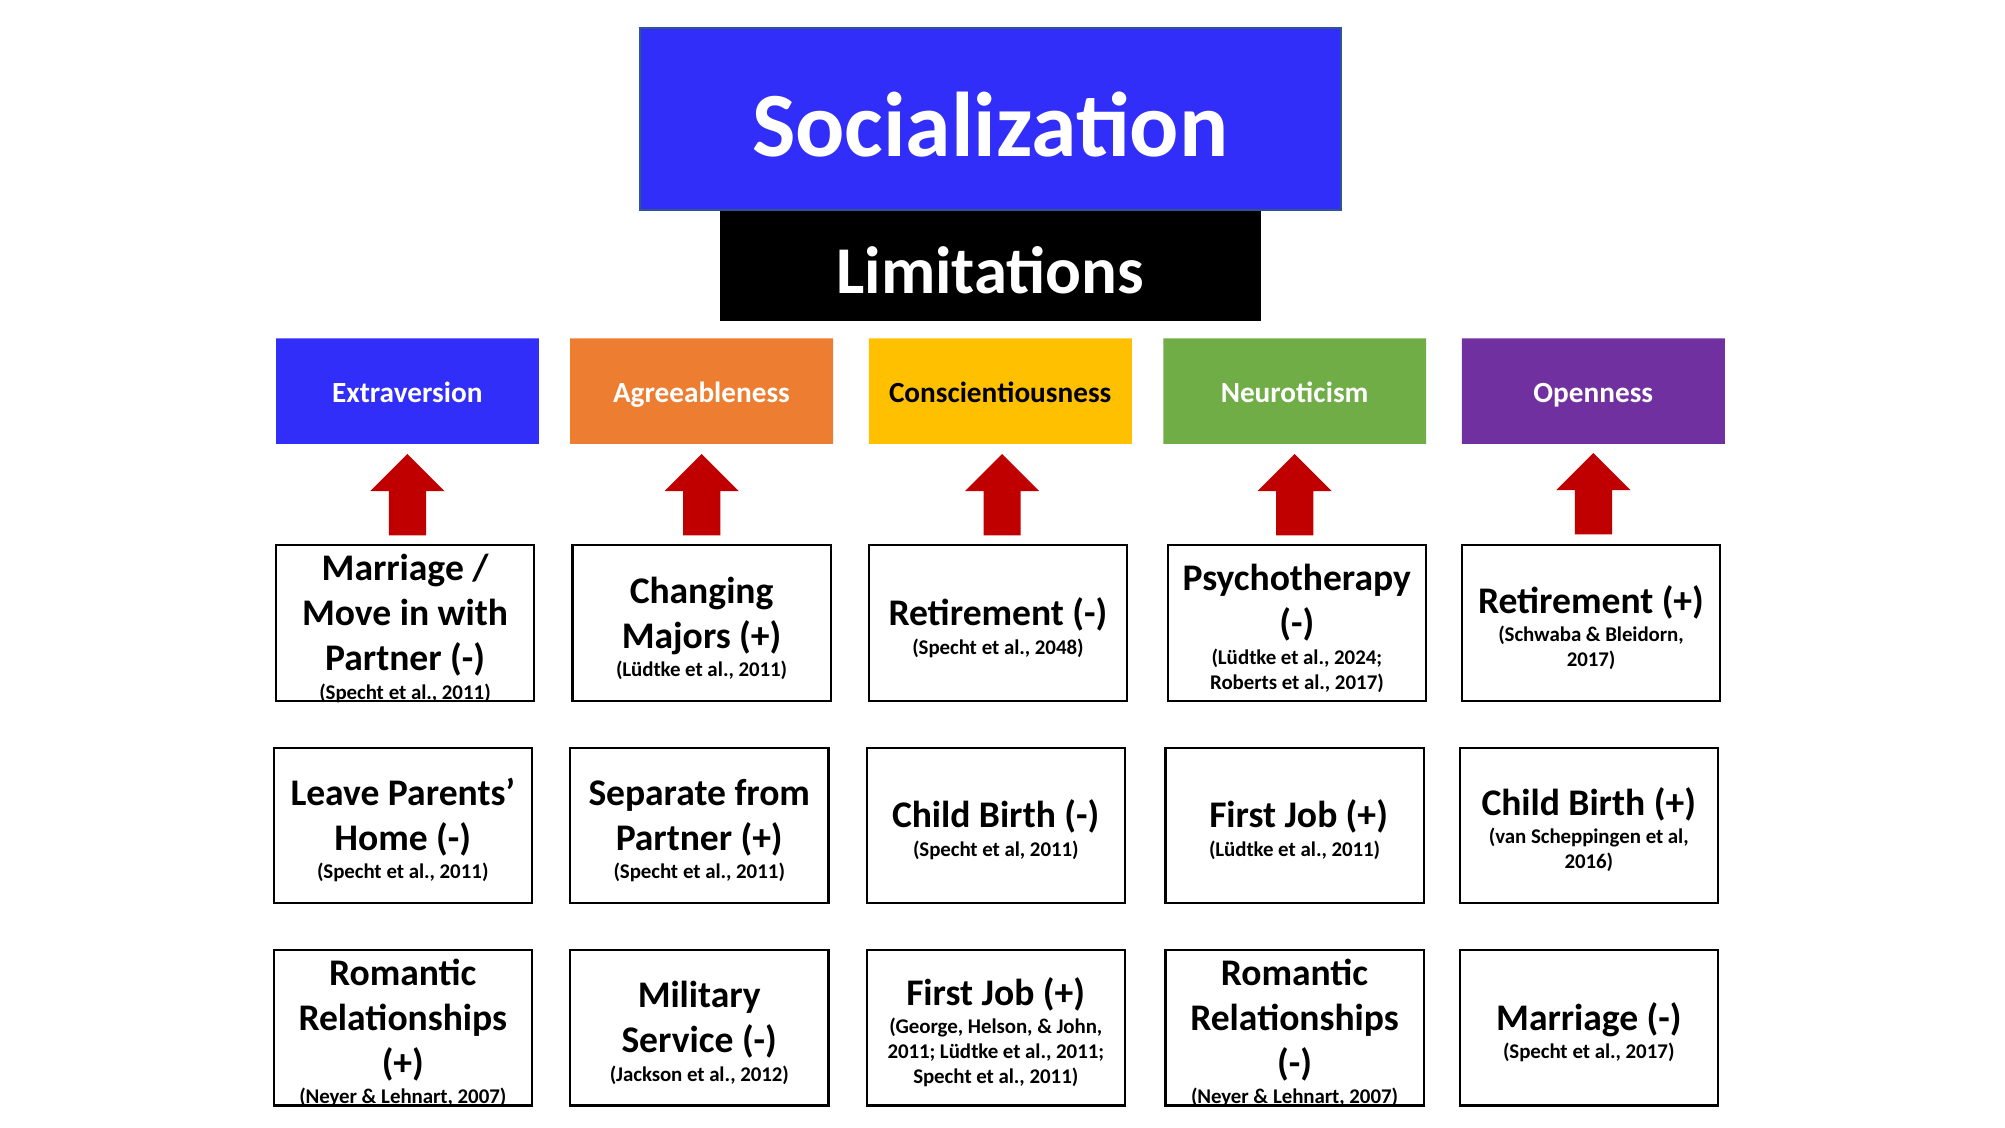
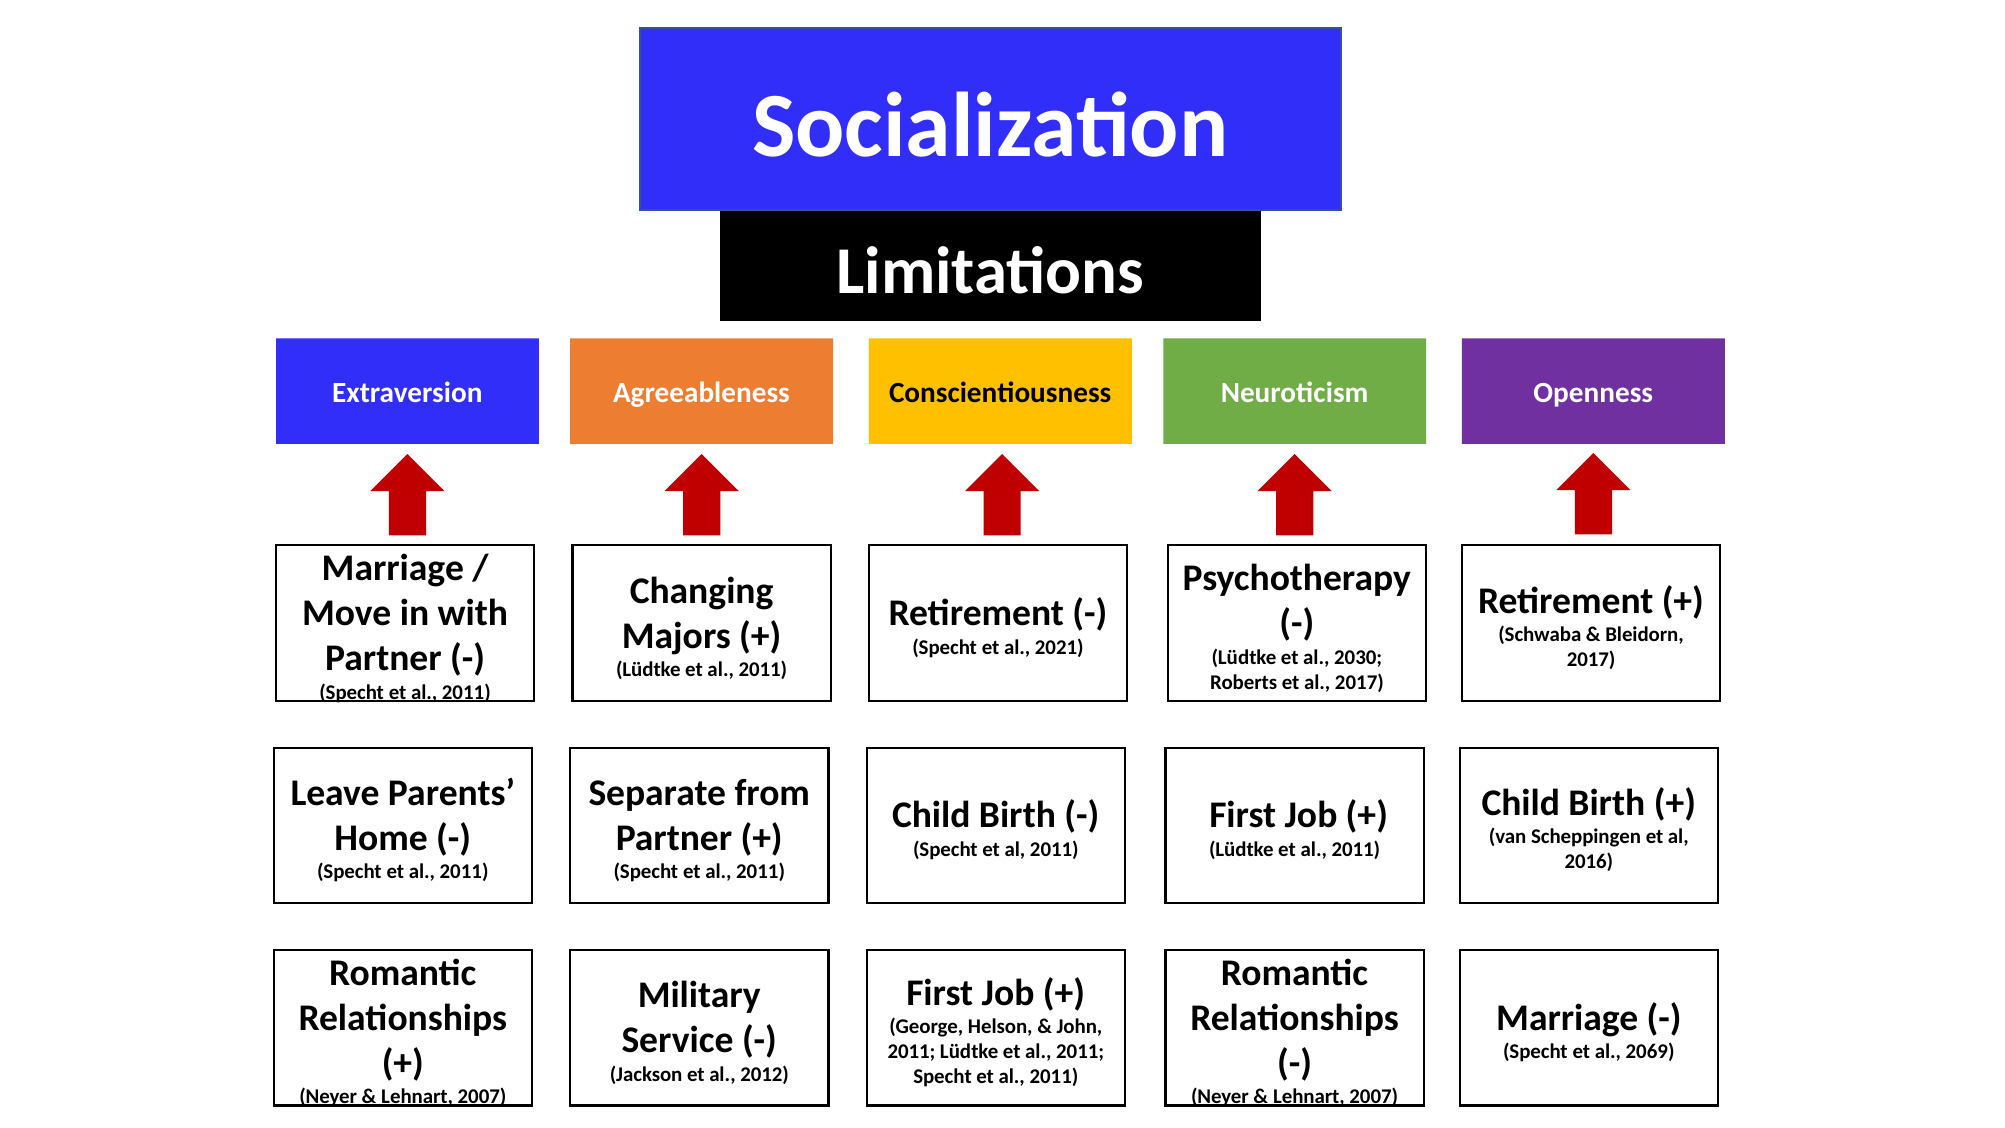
2048: 2048 -> 2021
2024: 2024 -> 2030
Specht et al 2017: 2017 -> 2069
